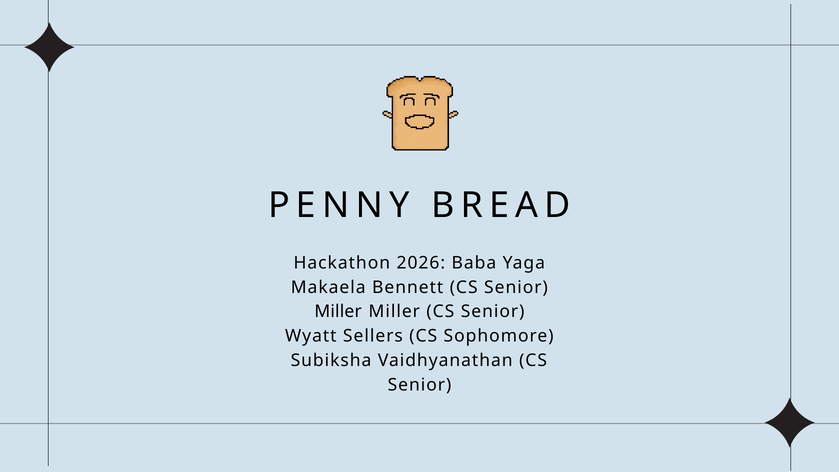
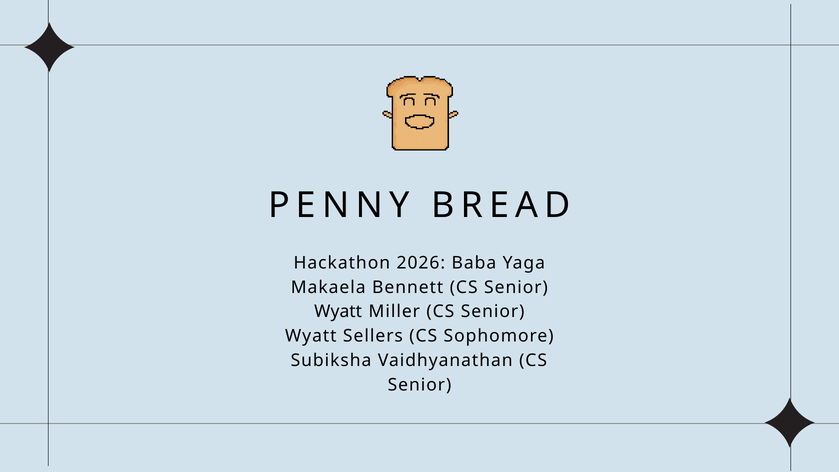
Miller at (338, 312): Miller -> Wyatt
